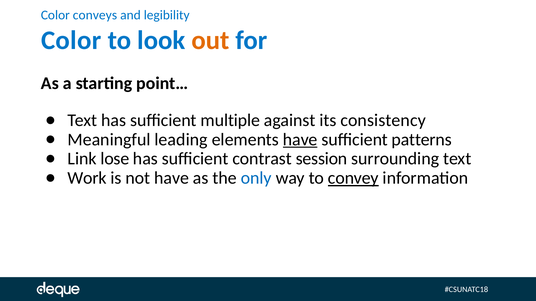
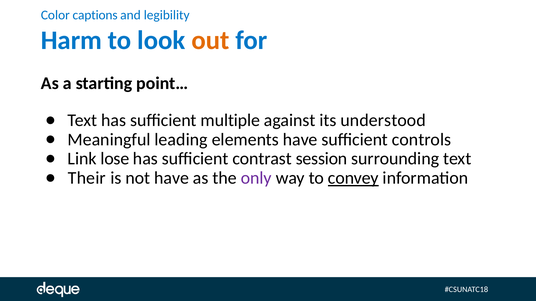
conveys: conveys -> captions
Color at (71, 40): Color -> Harm
consistency: consistency -> understood
have at (300, 140) underline: present -> none
patterns: patterns -> controls
Work: Work -> Their
only colour: blue -> purple
